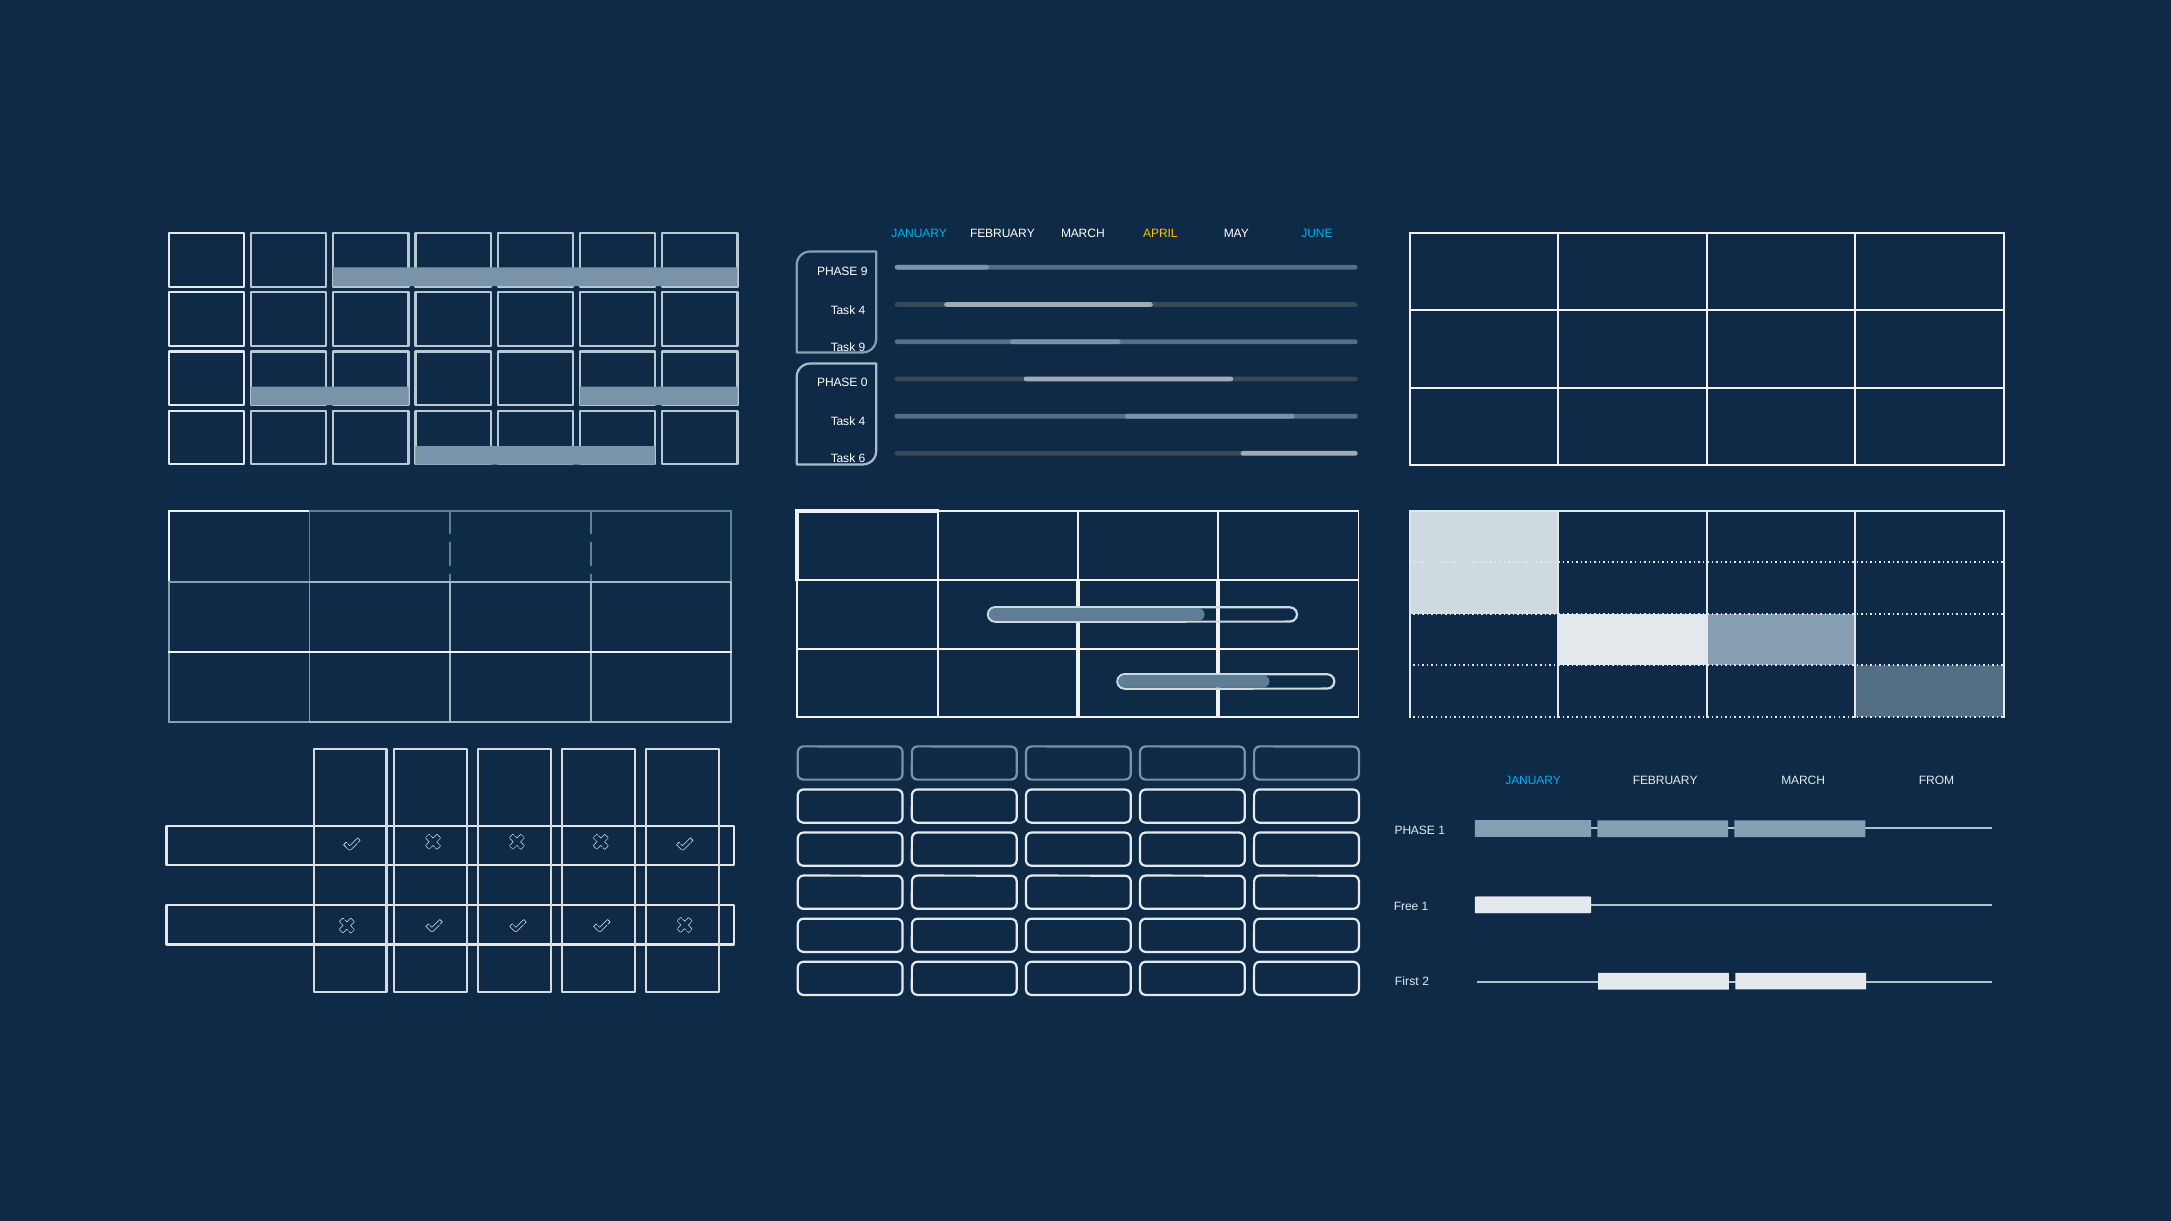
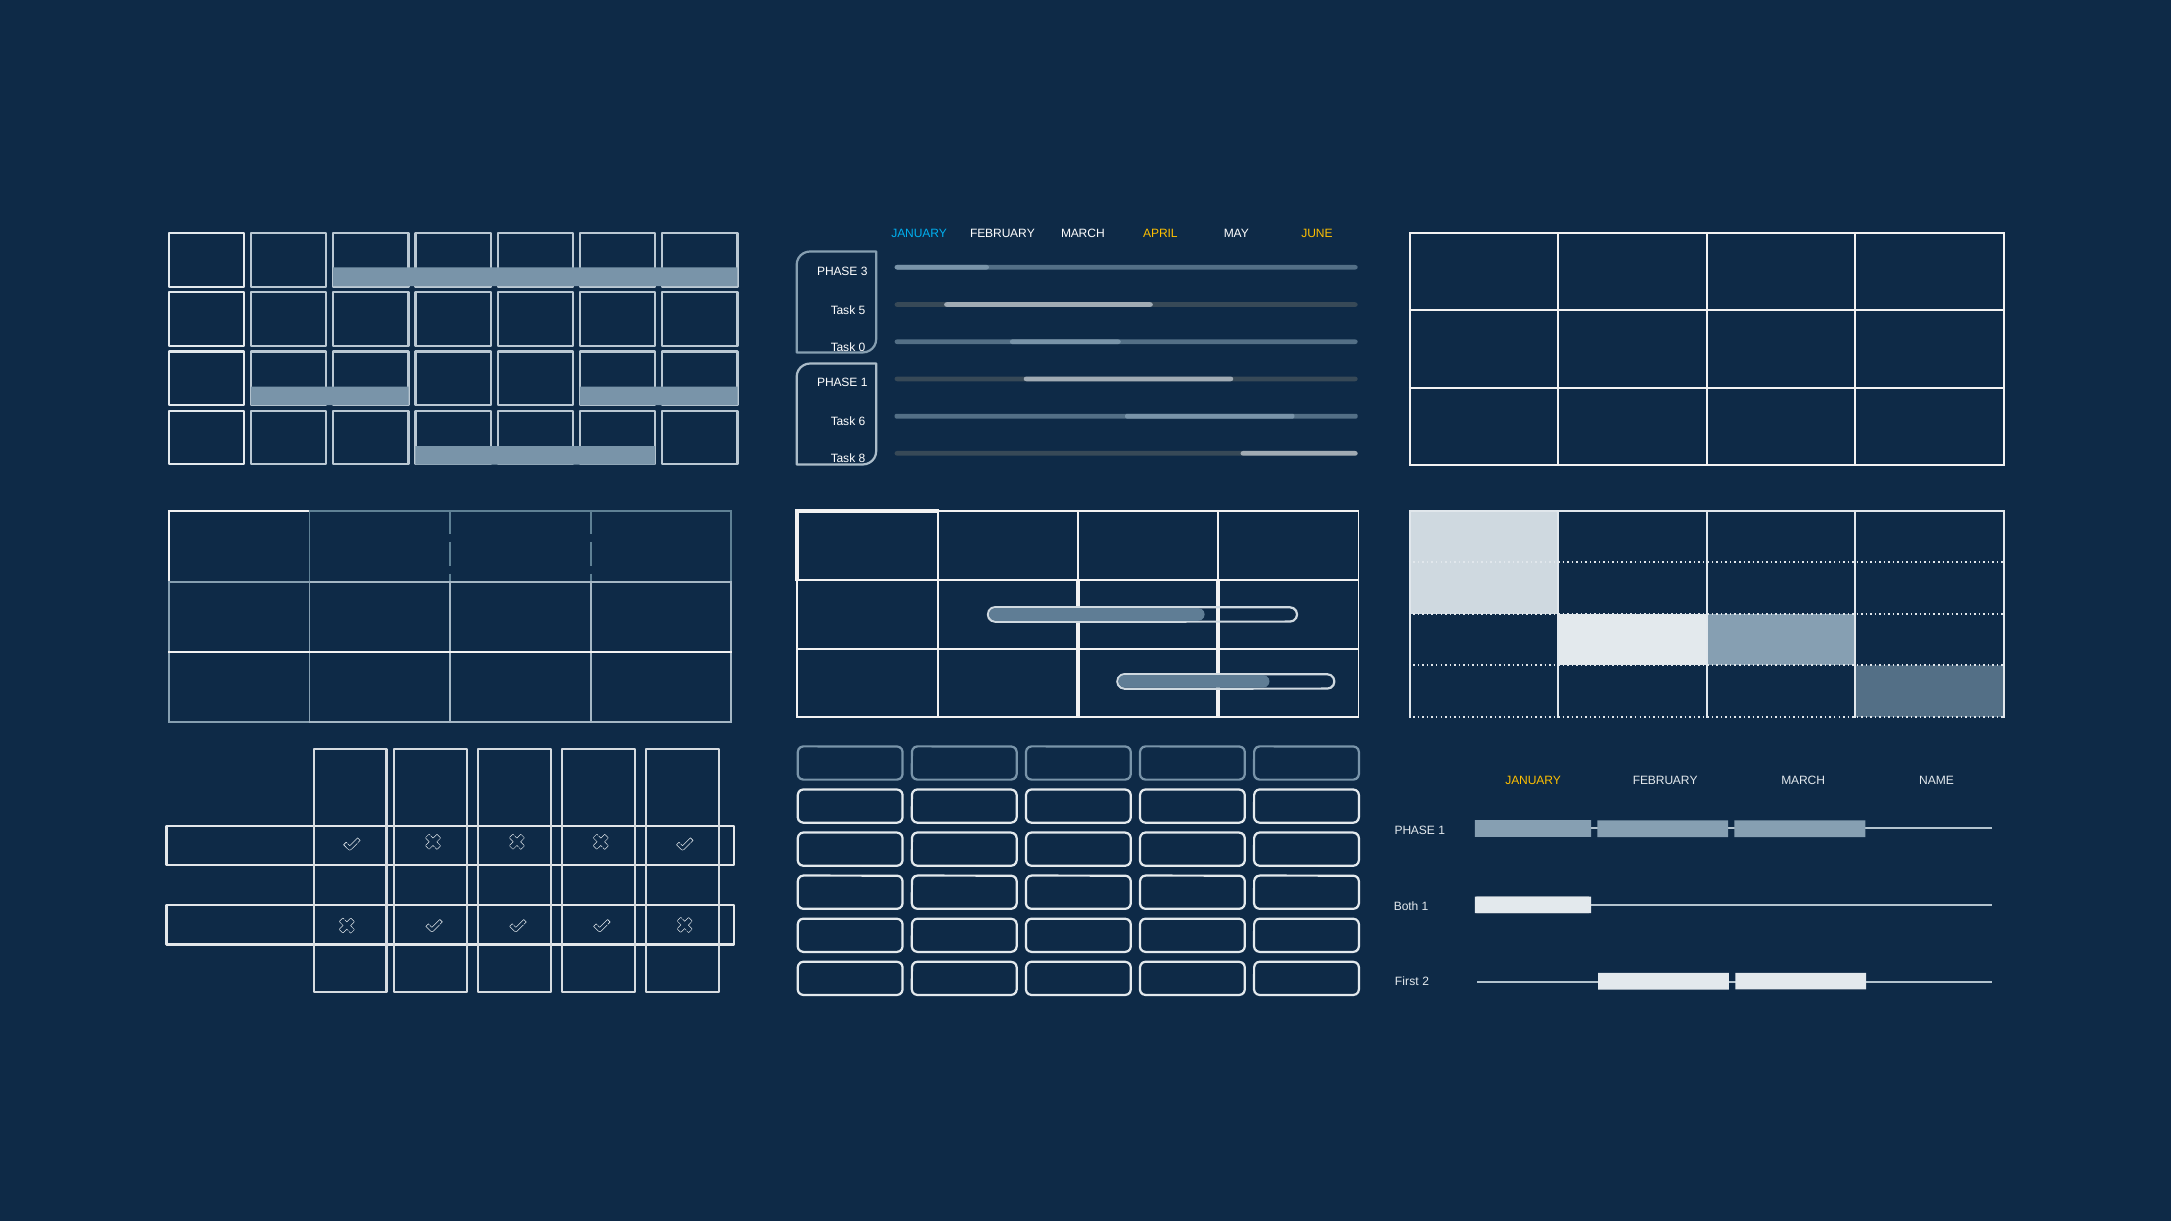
JUNE colour: light blue -> yellow
PHASE 9: 9 -> 3
4 at (862, 310): 4 -> 5
Task 9: 9 -> 0
0 at (864, 382): 0 -> 1
4 at (862, 422): 4 -> 6
6: 6 -> 8
JANUARY at (1533, 781) colour: light blue -> yellow
FROM: FROM -> NAME
Free: Free -> Both
